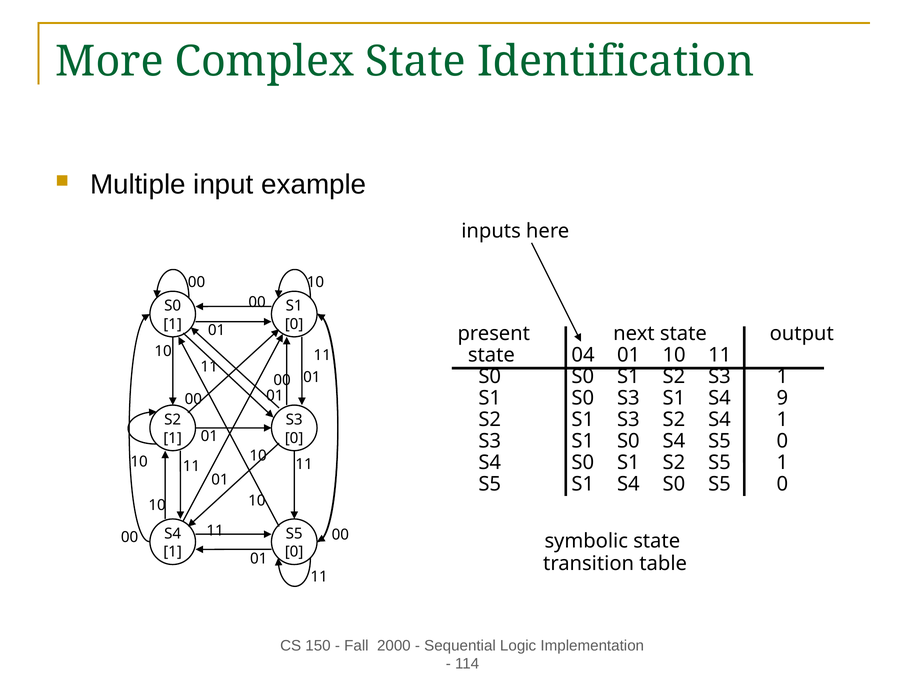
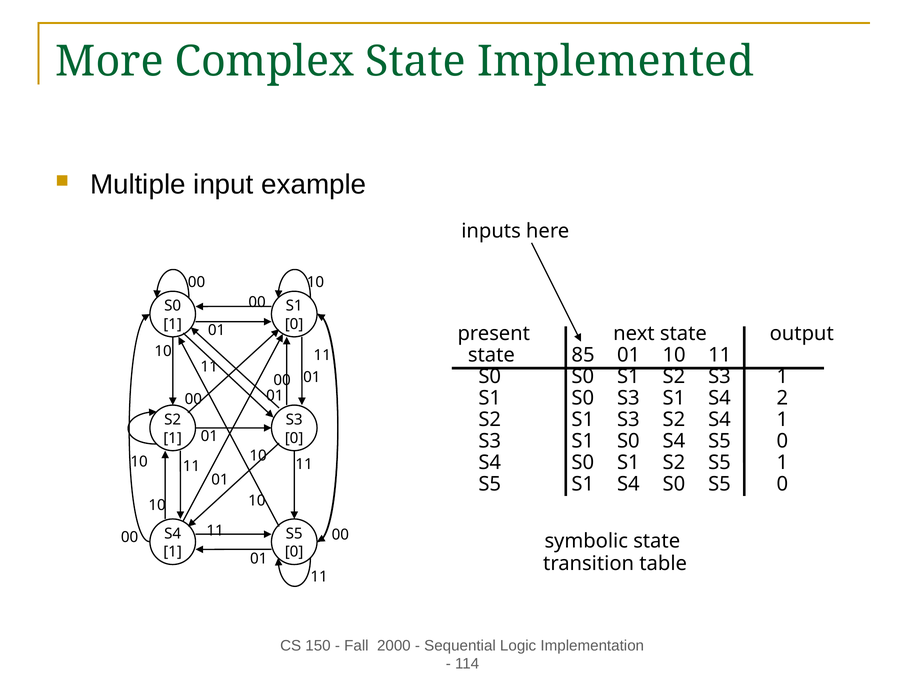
Identification: Identification -> Implemented
04: 04 -> 85
9: 9 -> 2
